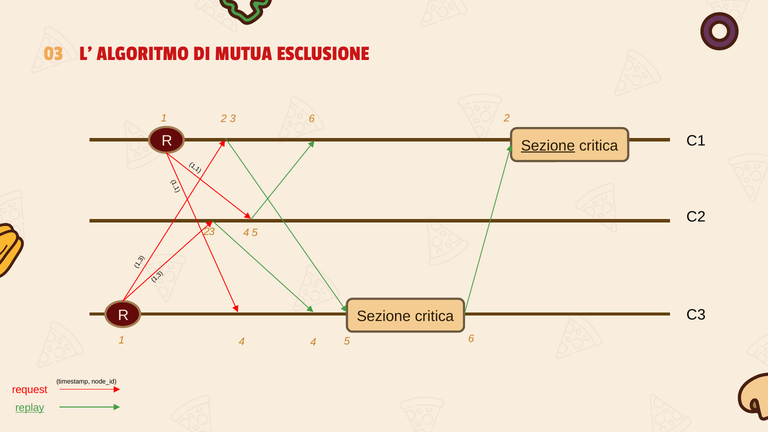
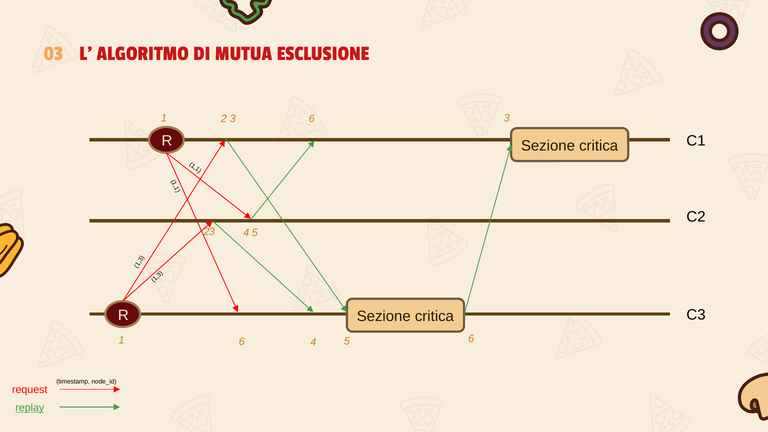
6 2: 2 -> 3
Sezione at (548, 146) underline: present -> none
1 4: 4 -> 6
